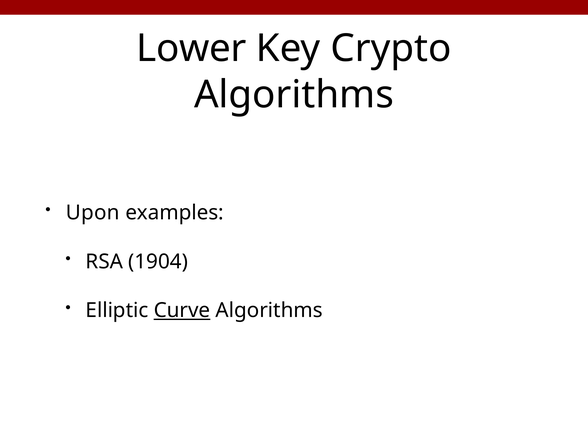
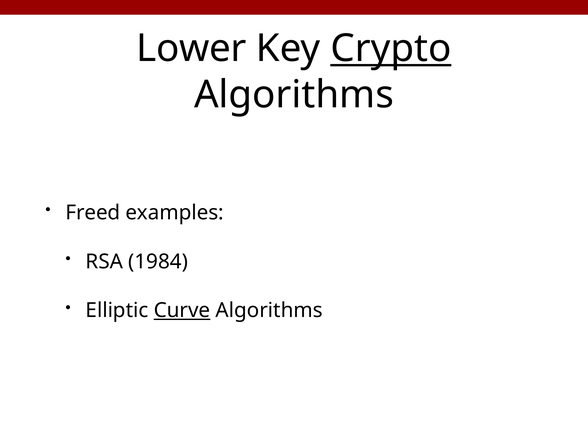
Crypto underline: none -> present
Upon: Upon -> Freed
1904: 1904 -> 1984
